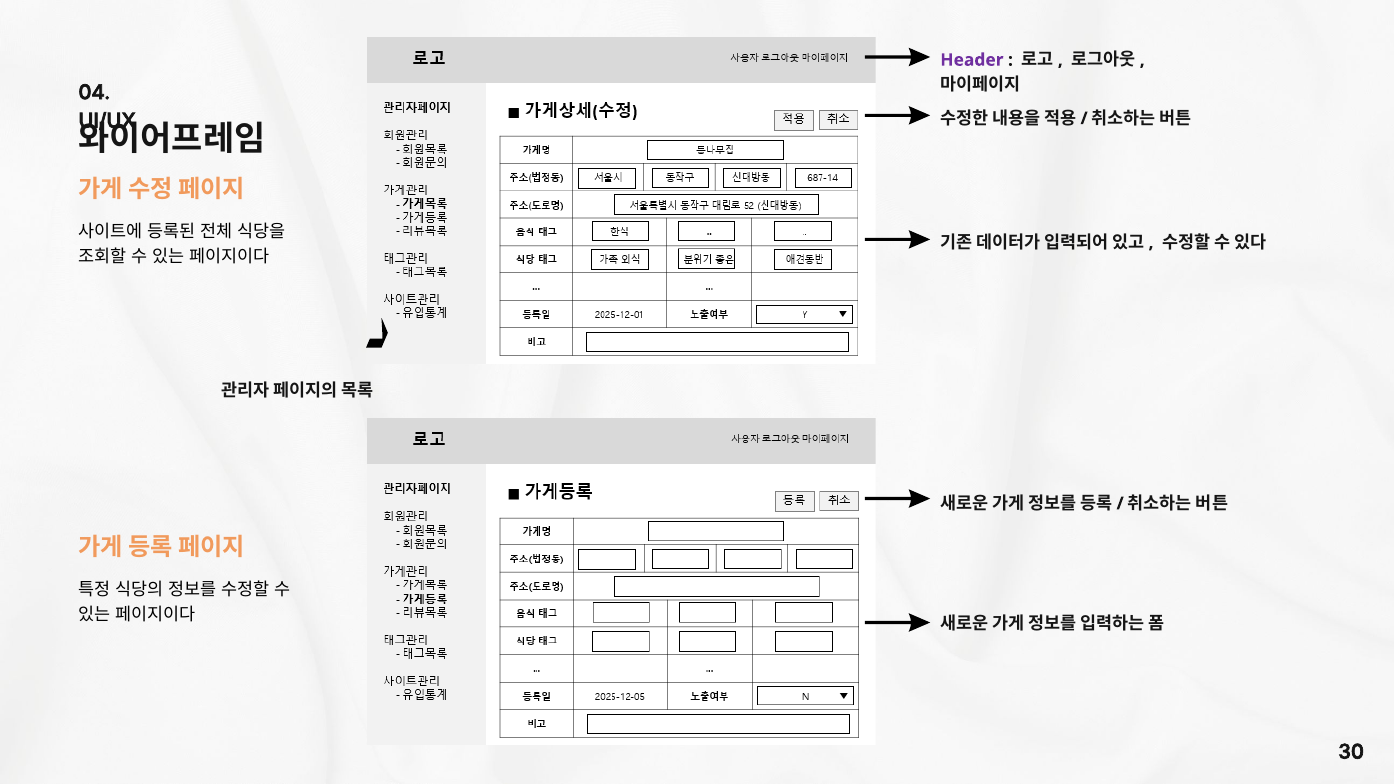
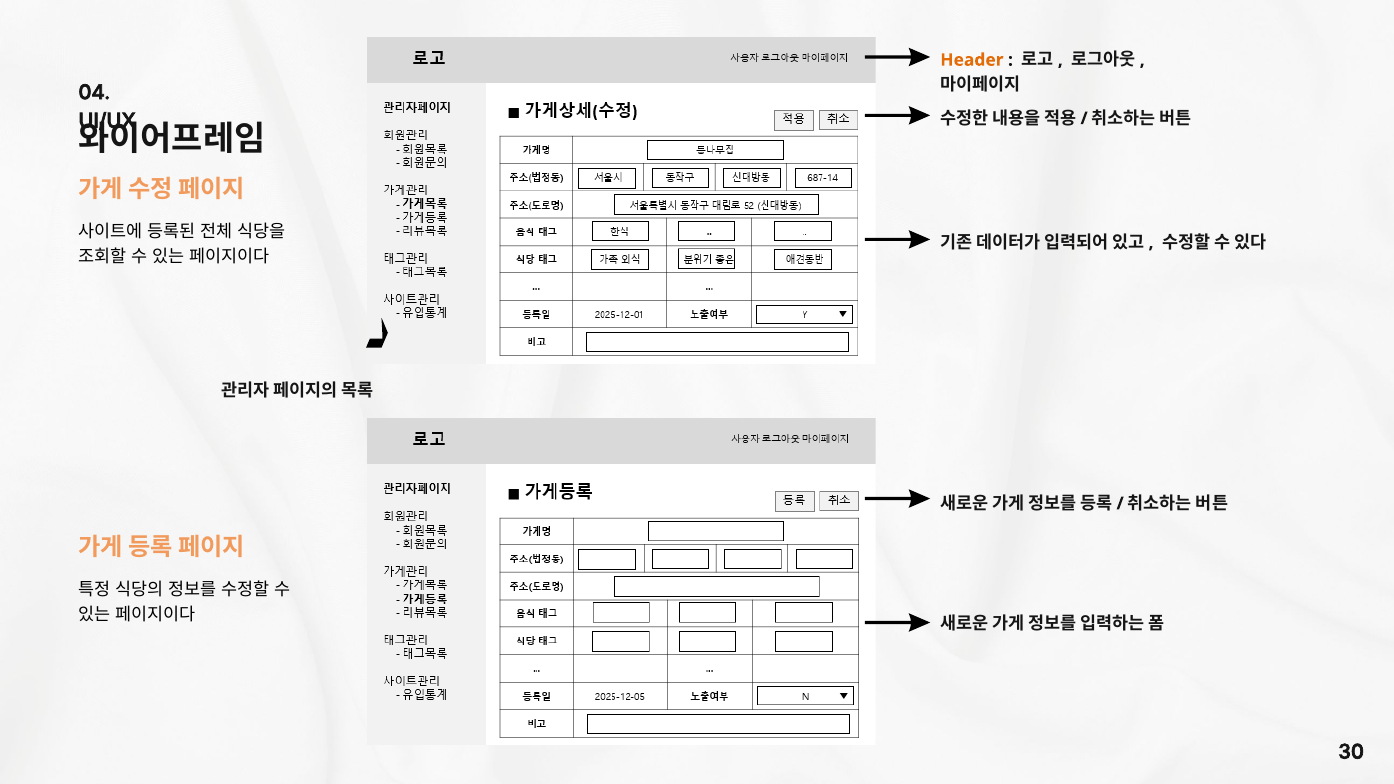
Header colour: purple -> orange
